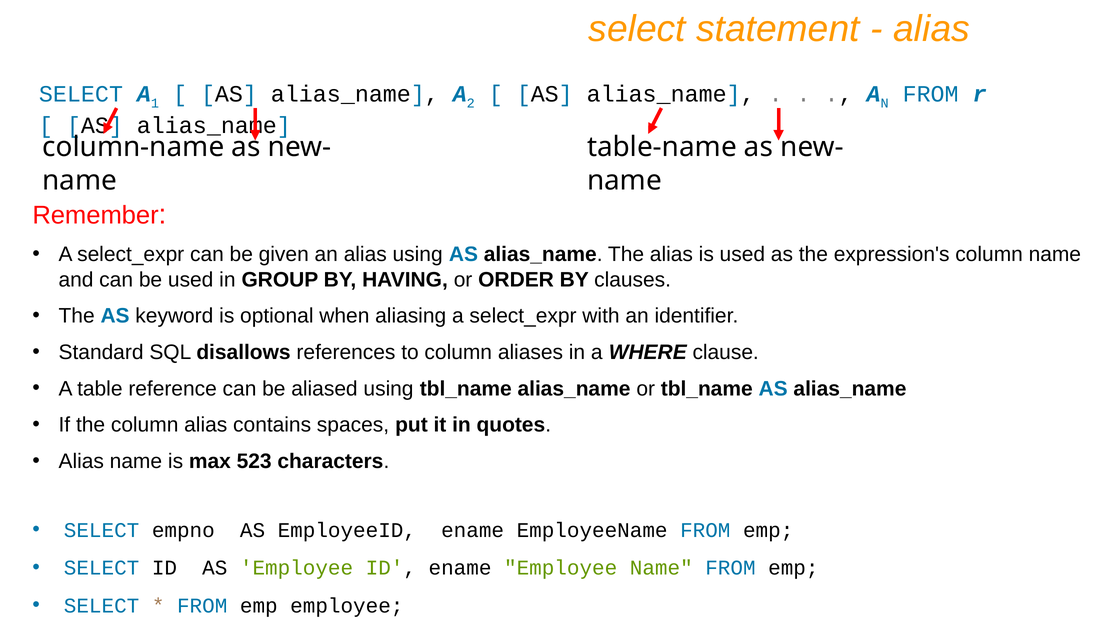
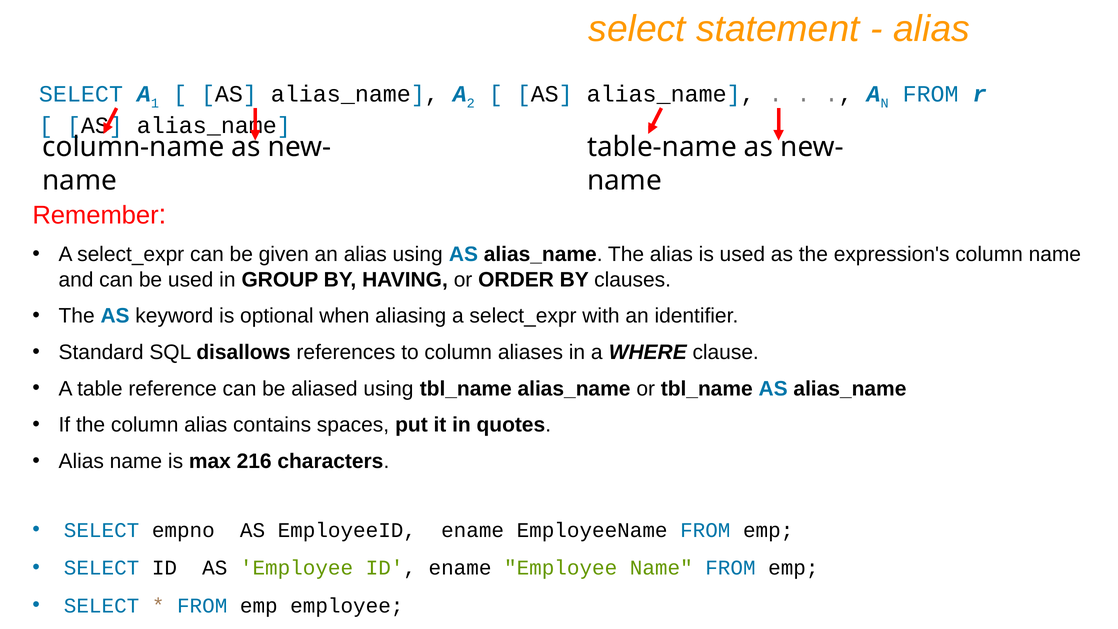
523: 523 -> 216
